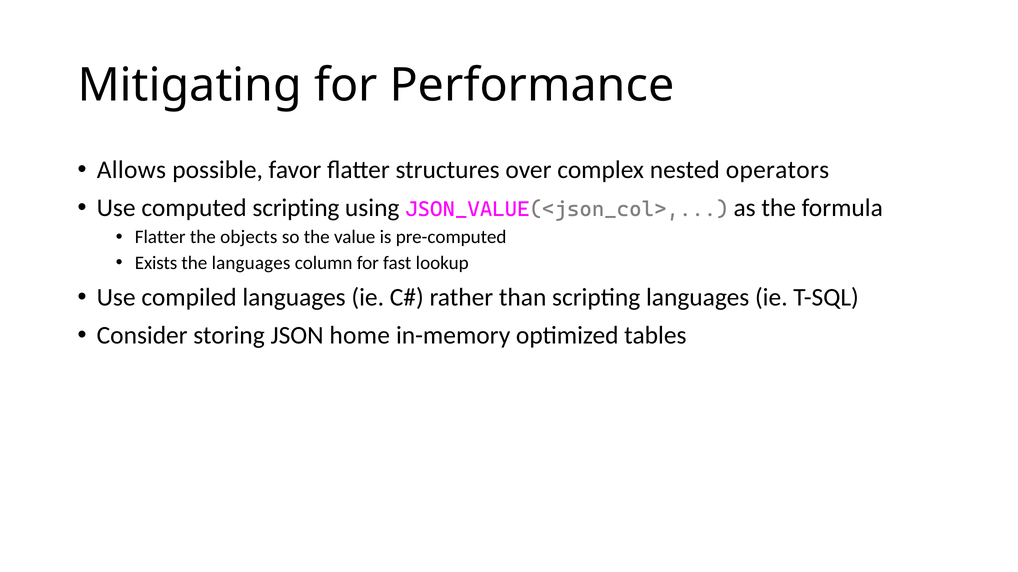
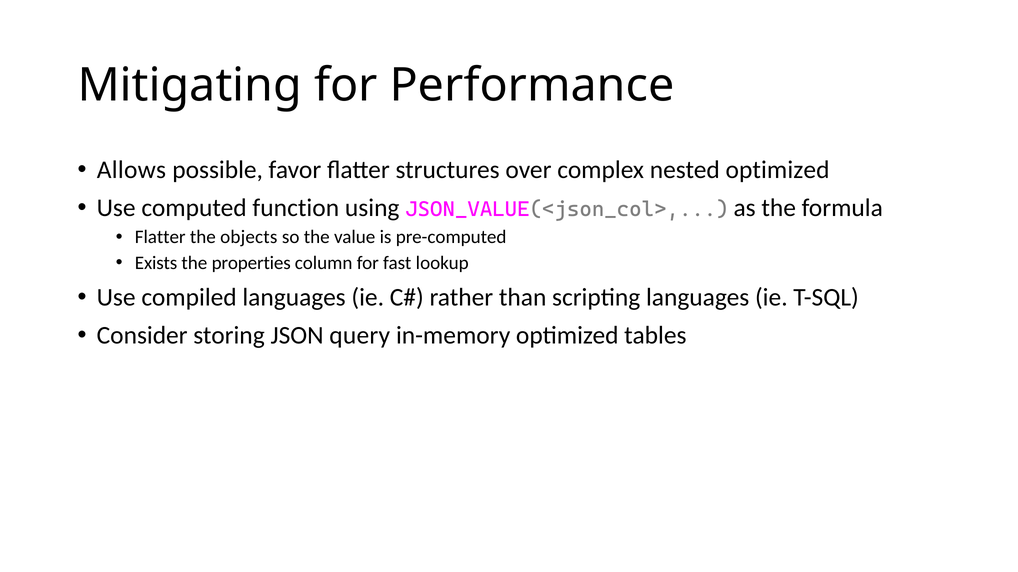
nested operators: operators -> optimized
computed scripting: scripting -> function
the languages: languages -> properties
home: home -> query
